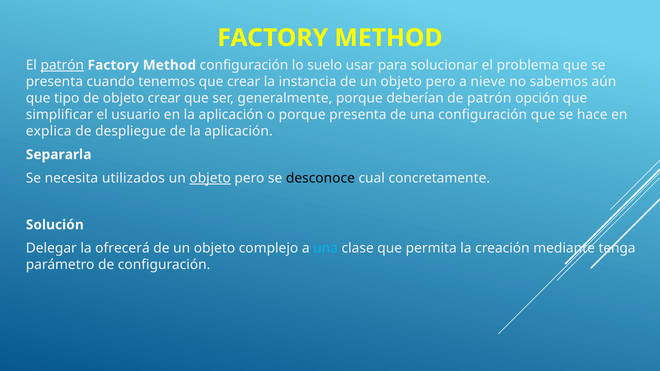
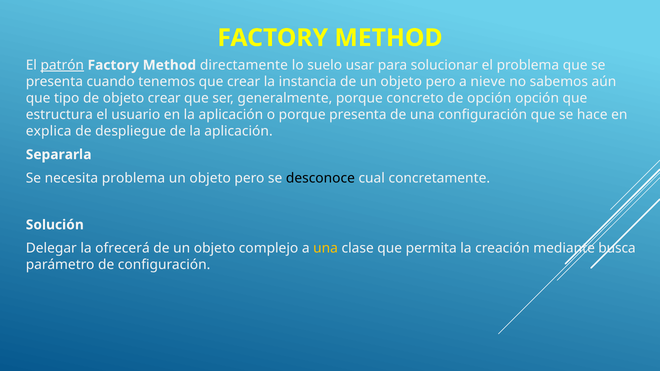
Method configuración: configuración -> directamente
deberían: deberían -> concreto
de patrón: patrón -> opción
simplificar: simplificar -> estructura
necesita utilizados: utilizados -> problema
objeto at (210, 178) underline: present -> none
una at (326, 248) colour: light blue -> yellow
tenga: tenga -> busca
